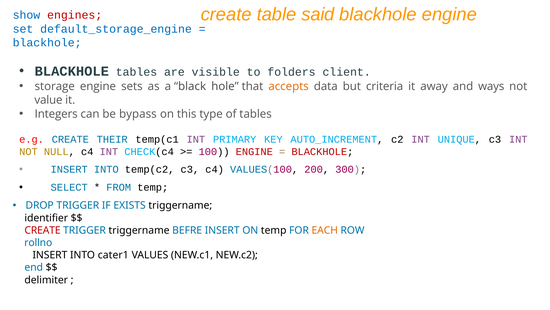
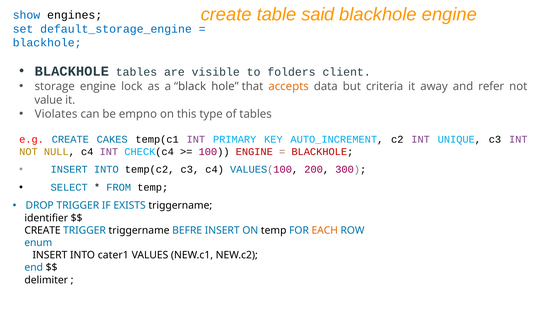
engines colour: red -> black
sets: sets -> lock
ways: ways -> refer
Integers: Integers -> Violates
bypass: bypass -> empno
THEIR: THEIR -> CAKES
CREATE at (43, 230) colour: red -> black
rollno: rollno -> enum
